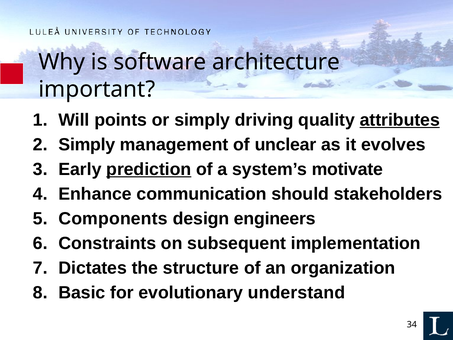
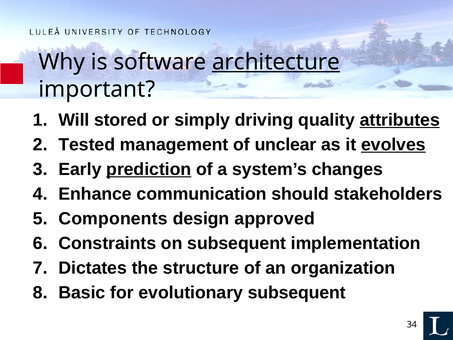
architecture underline: none -> present
points: points -> stored
Simply at (87, 144): Simply -> Tested
evolves underline: none -> present
motivate: motivate -> changes
engineers: engineers -> approved
evolutionary understand: understand -> subsequent
